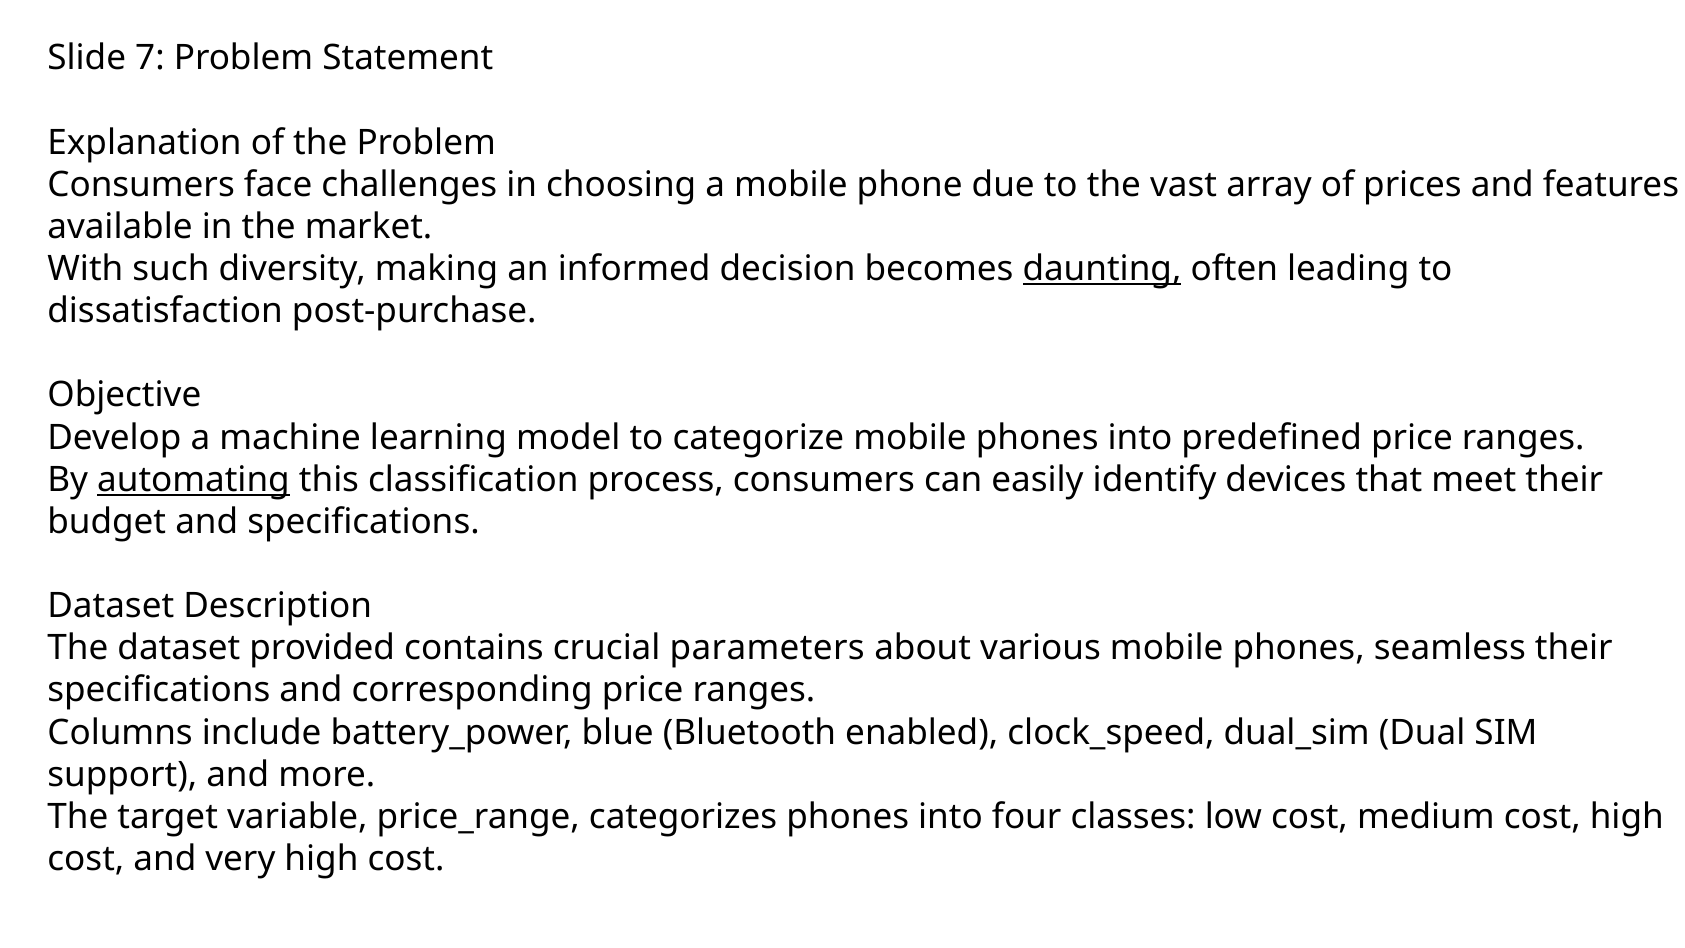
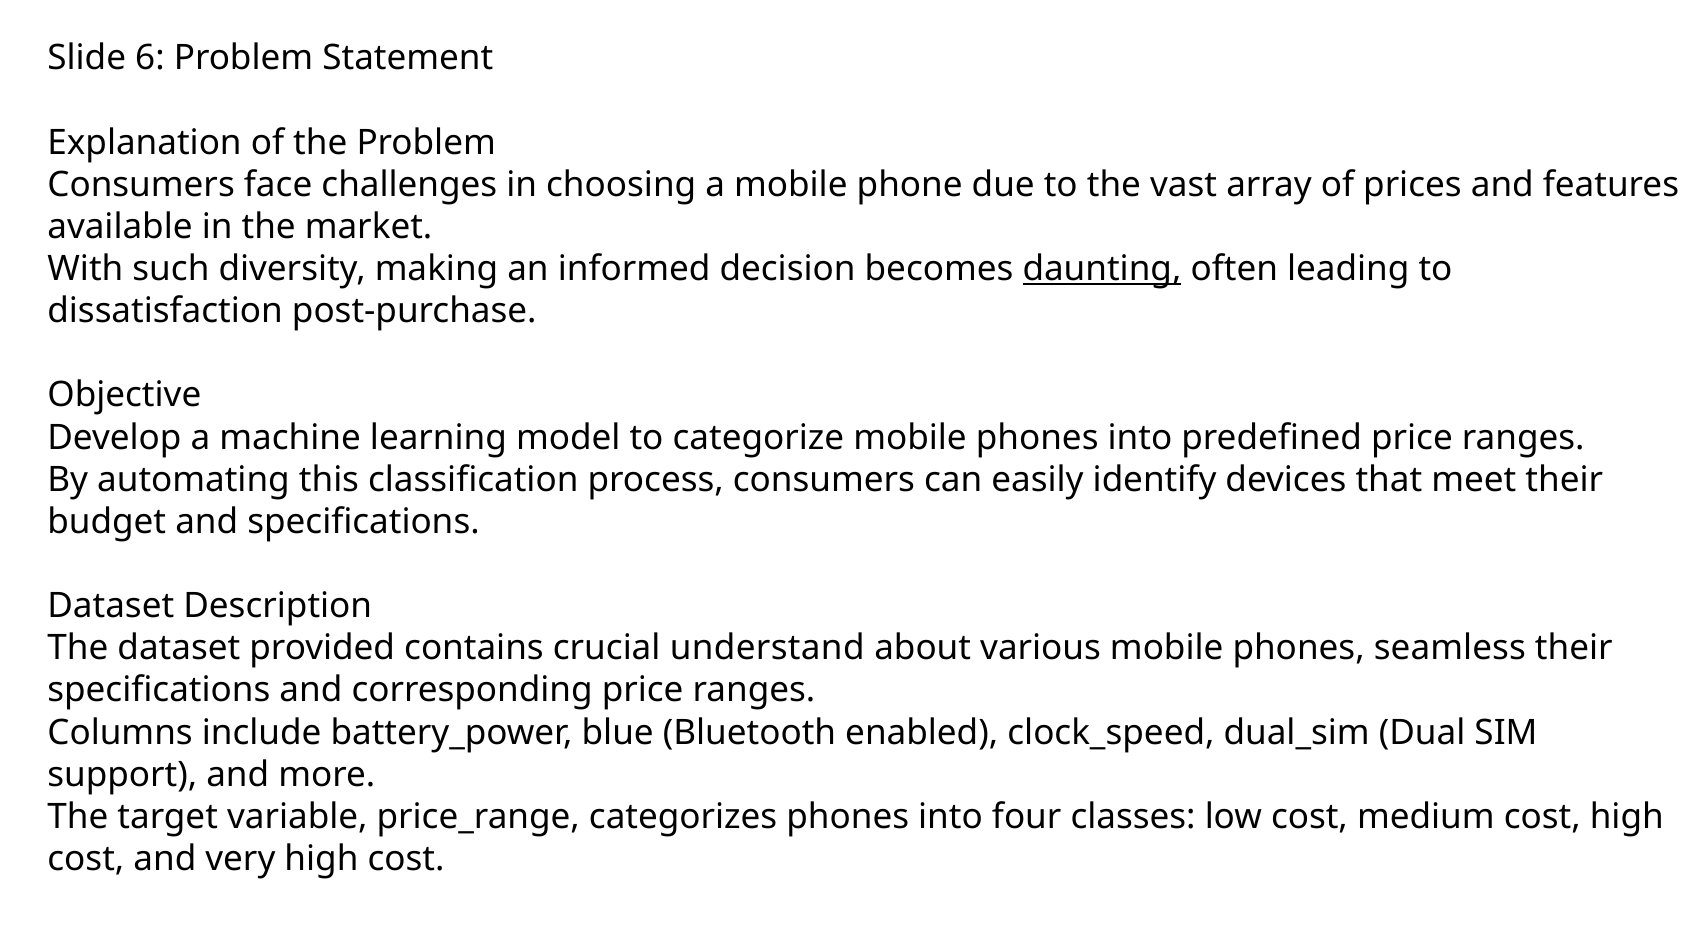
7: 7 -> 6
automating underline: present -> none
parameters: parameters -> understand
